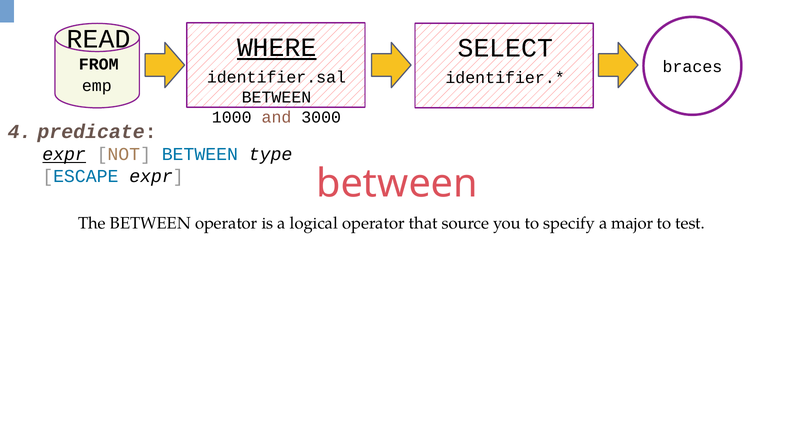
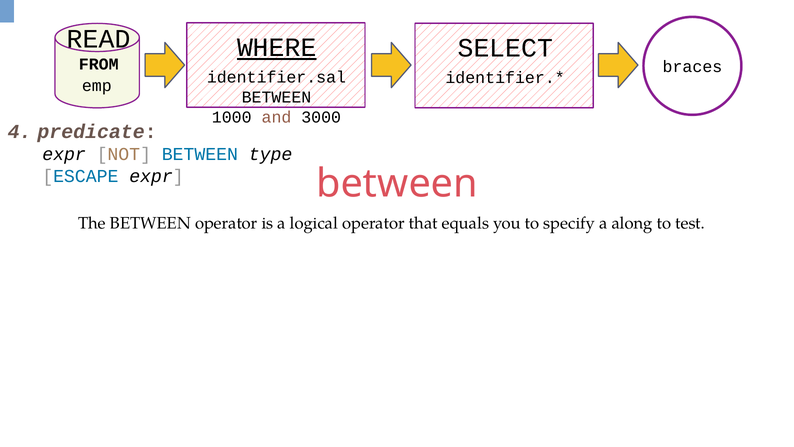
expr at (64, 154) underline: present -> none
source: source -> equals
major: major -> along
